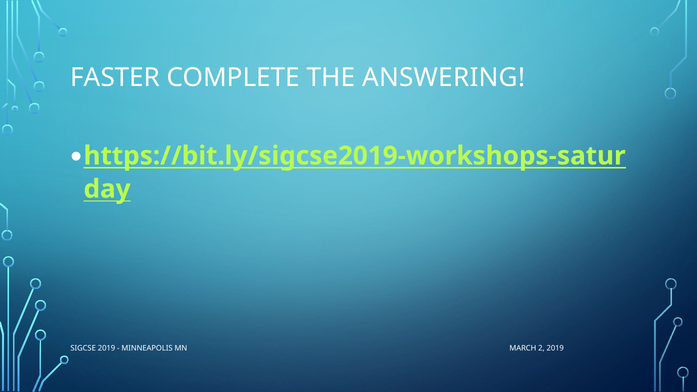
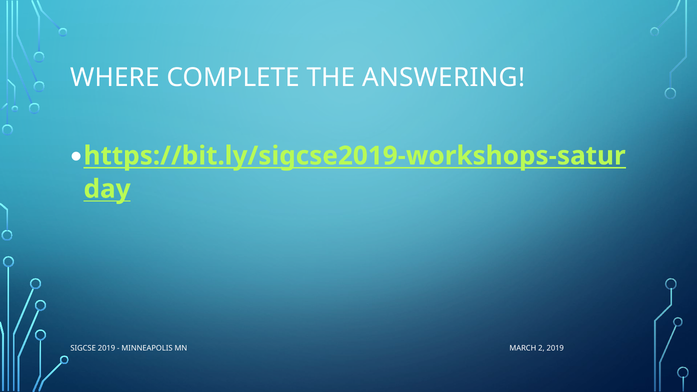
FASTER: FASTER -> WHERE
